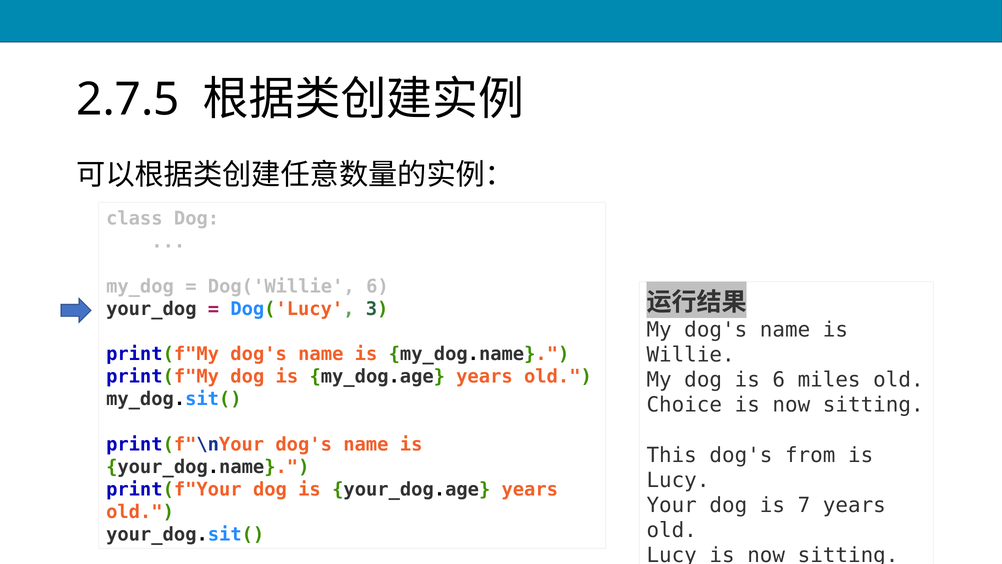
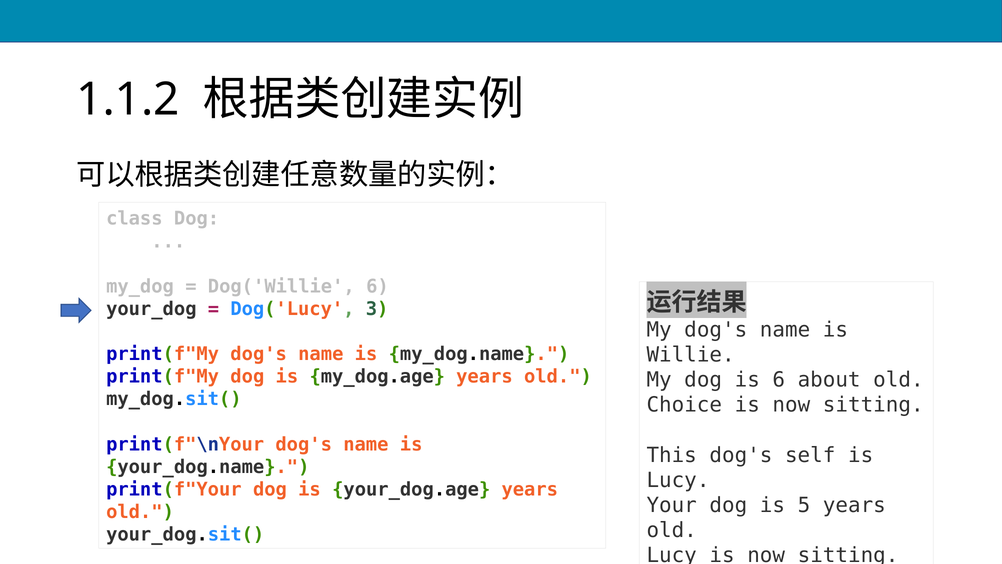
2.7.5: 2.7.5 -> 1.1.2
miles: miles -> about
from: from -> self
7: 7 -> 5
